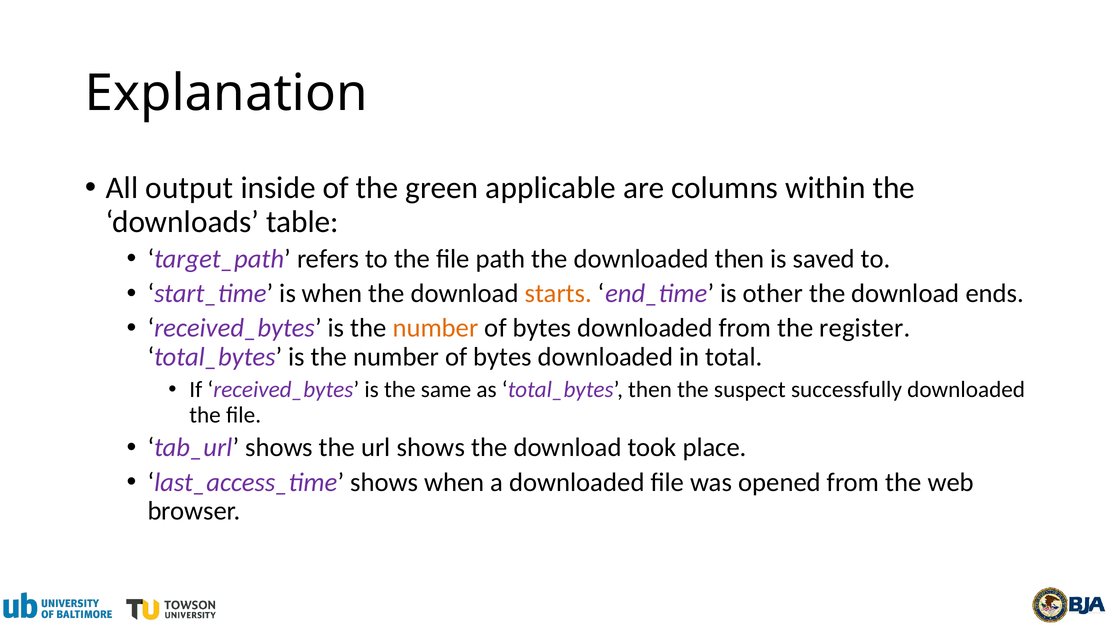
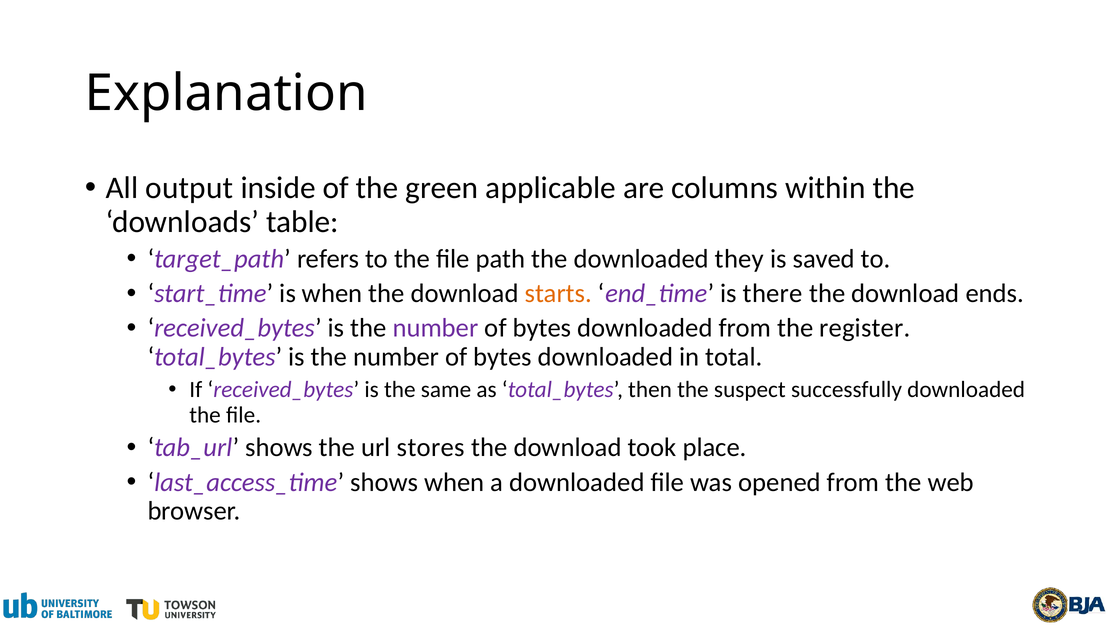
downloaded then: then -> they
other: other -> there
number at (436, 328) colour: orange -> purple
url shows: shows -> stores
